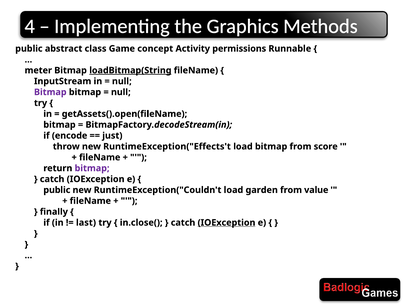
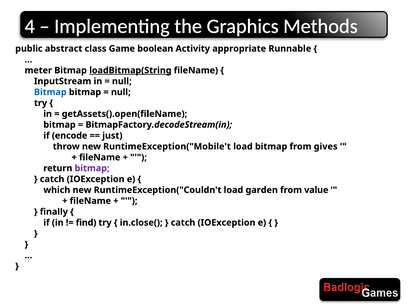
concept: concept -> boolean
permissions: permissions -> appropriate
Bitmap at (50, 92) colour: purple -> blue
RuntimeException("Effects't: RuntimeException("Effects't -> RuntimeException("Mobile't
score: score -> gives
public at (57, 190): public -> which
last: last -> find
IOException at (227, 223) underline: present -> none
